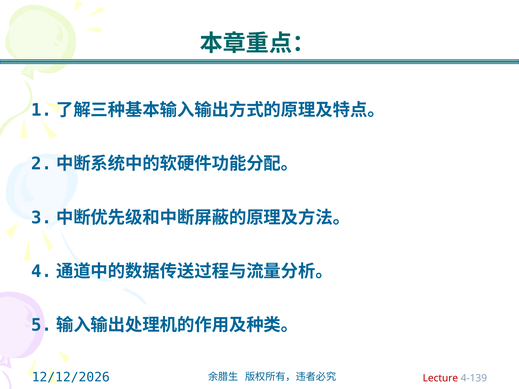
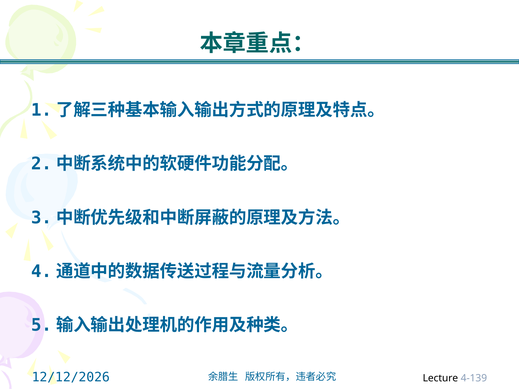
Lecture colour: red -> black
